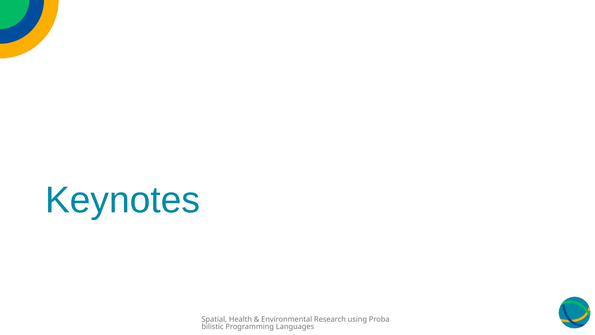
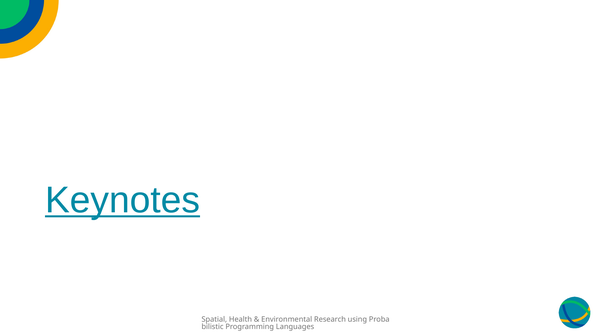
Keynotes underline: none -> present
